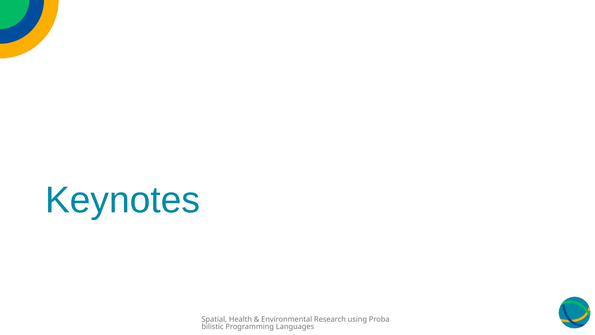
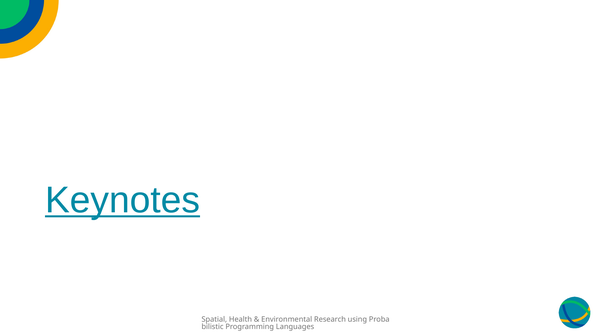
Keynotes underline: none -> present
